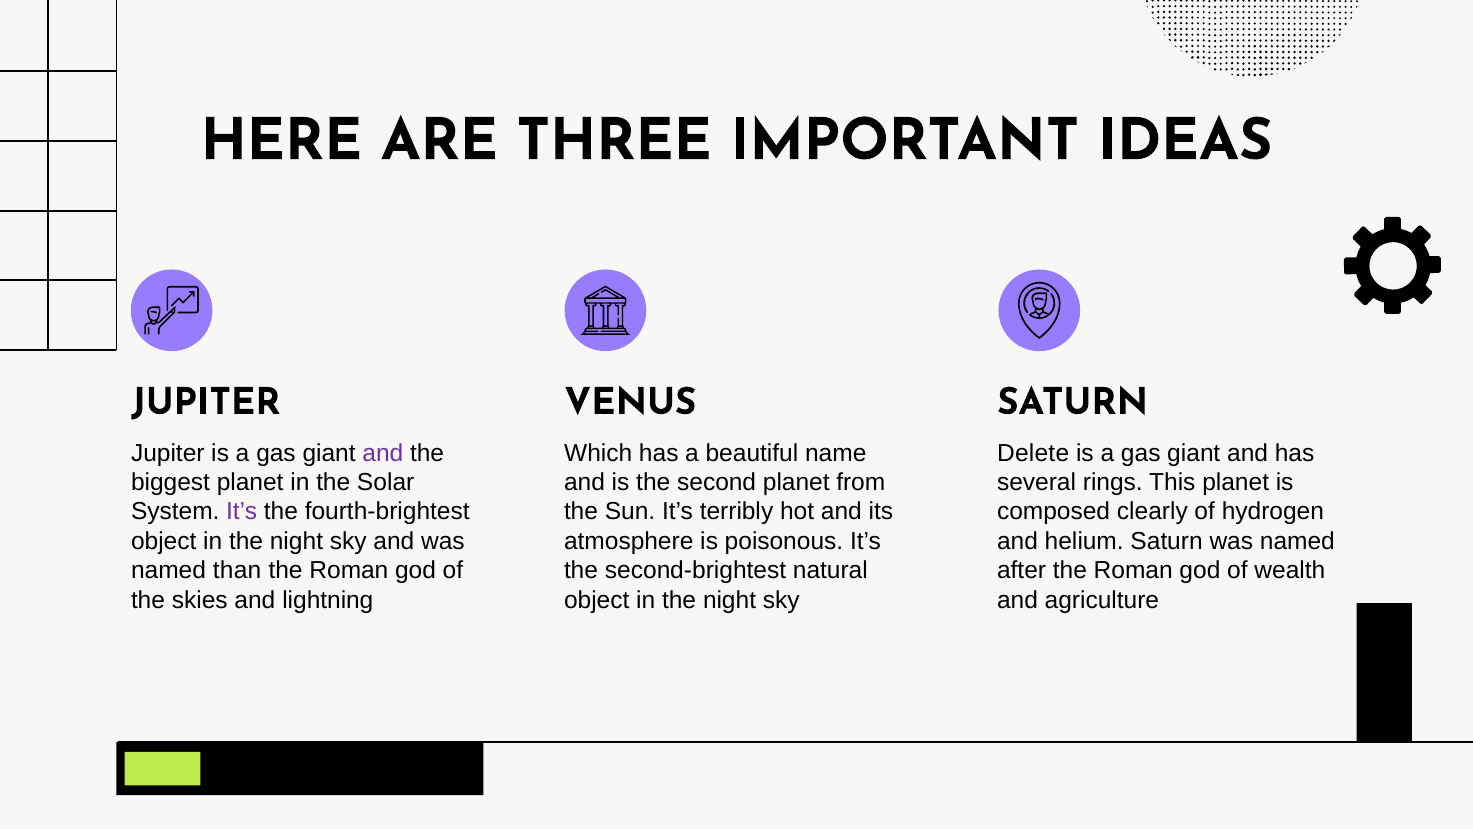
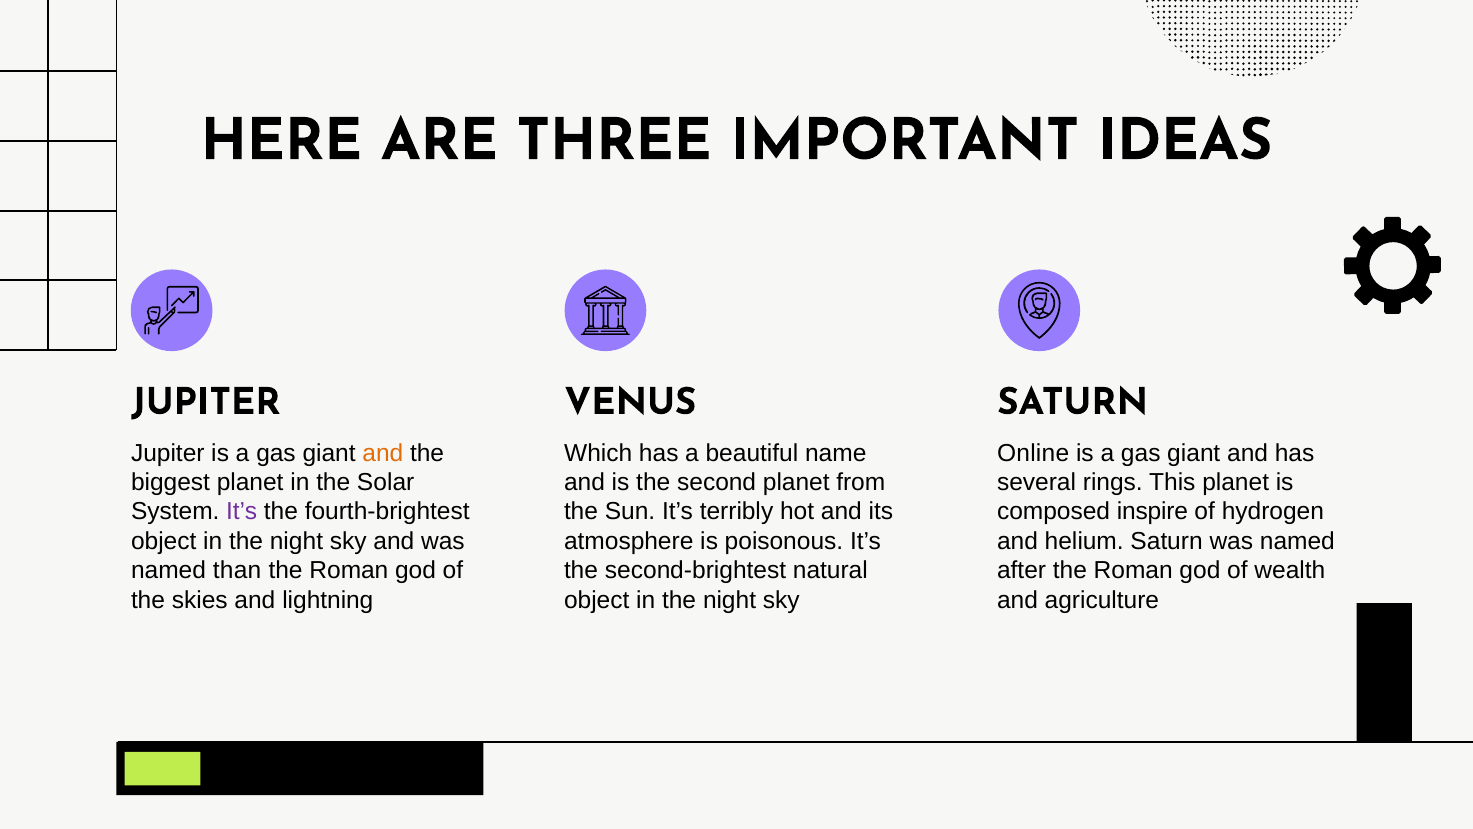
and at (383, 453) colour: purple -> orange
Delete: Delete -> Online
clearly: clearly -> inspire
